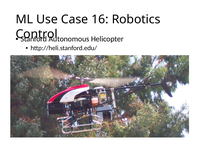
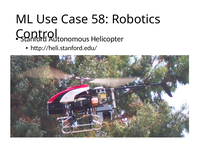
16: 16 -> 58
